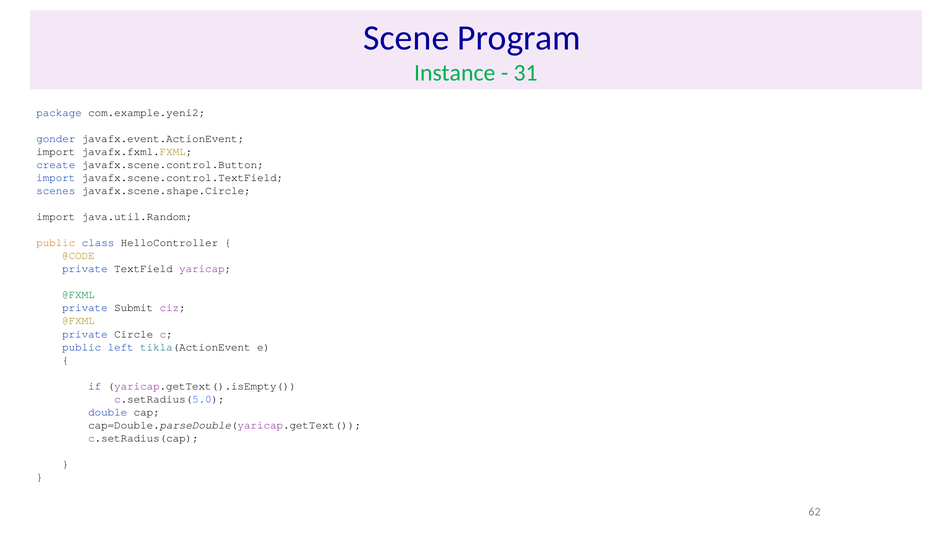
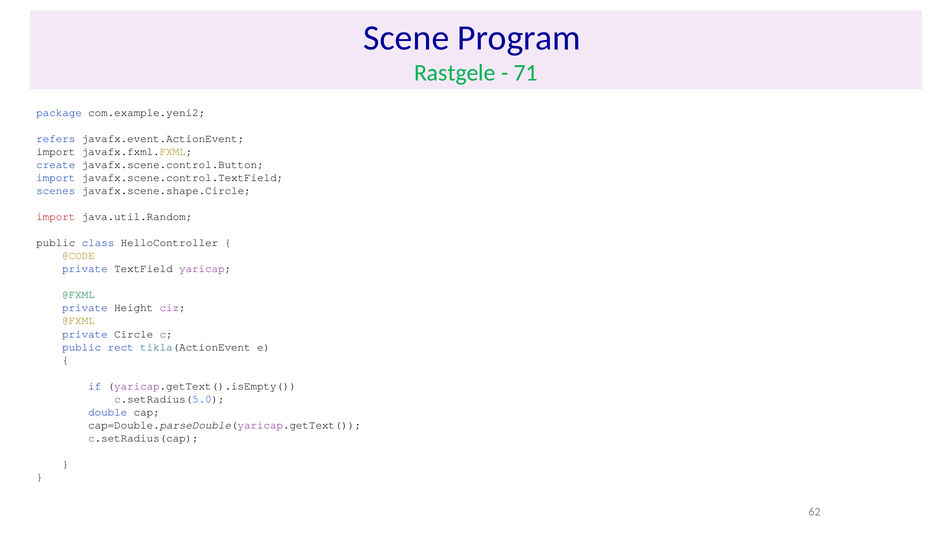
Instance: Instance -> Rastgele
31: 31 -> 71
gonder: gonder -> refers
import at (56, 217) colour: black -> red
public at (56, 243) colour: orange -> black
Submit: Submit -> Height
left: left -> rect
